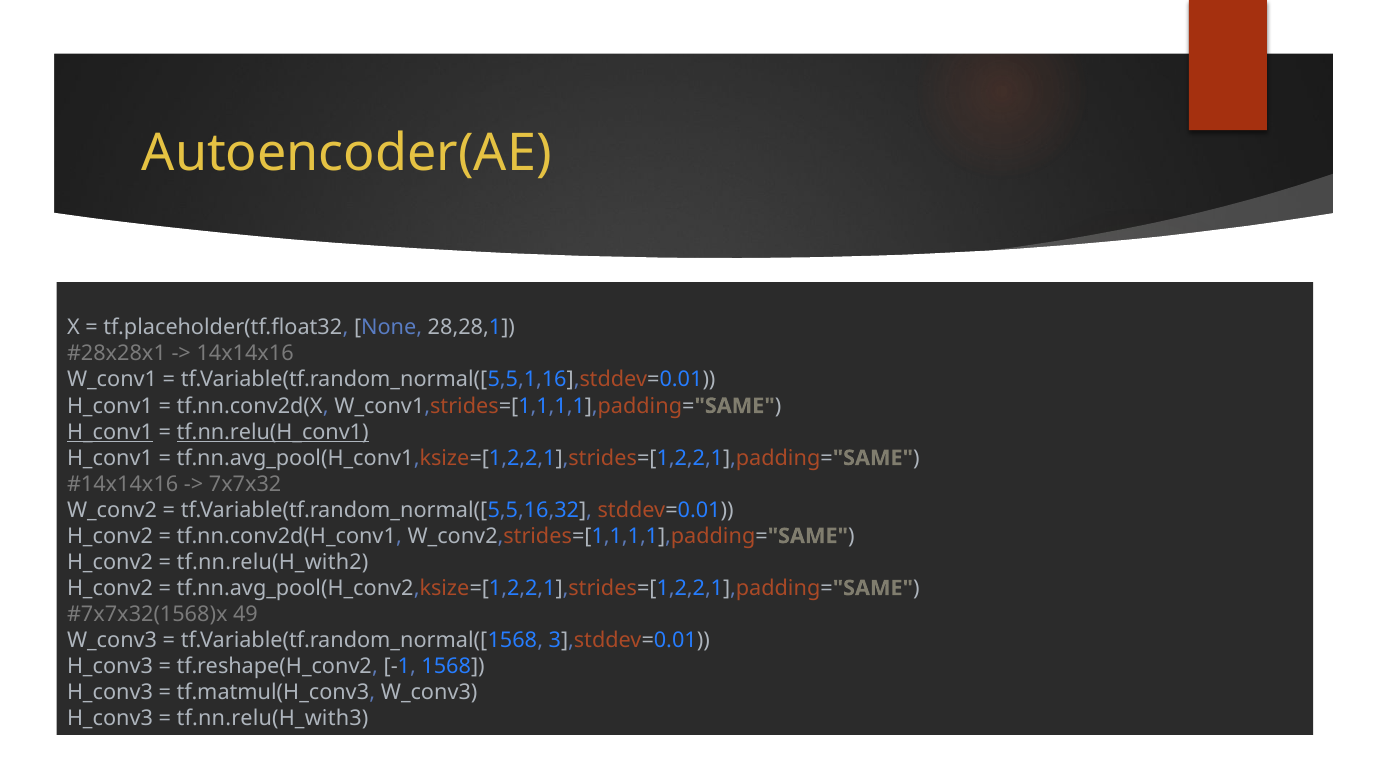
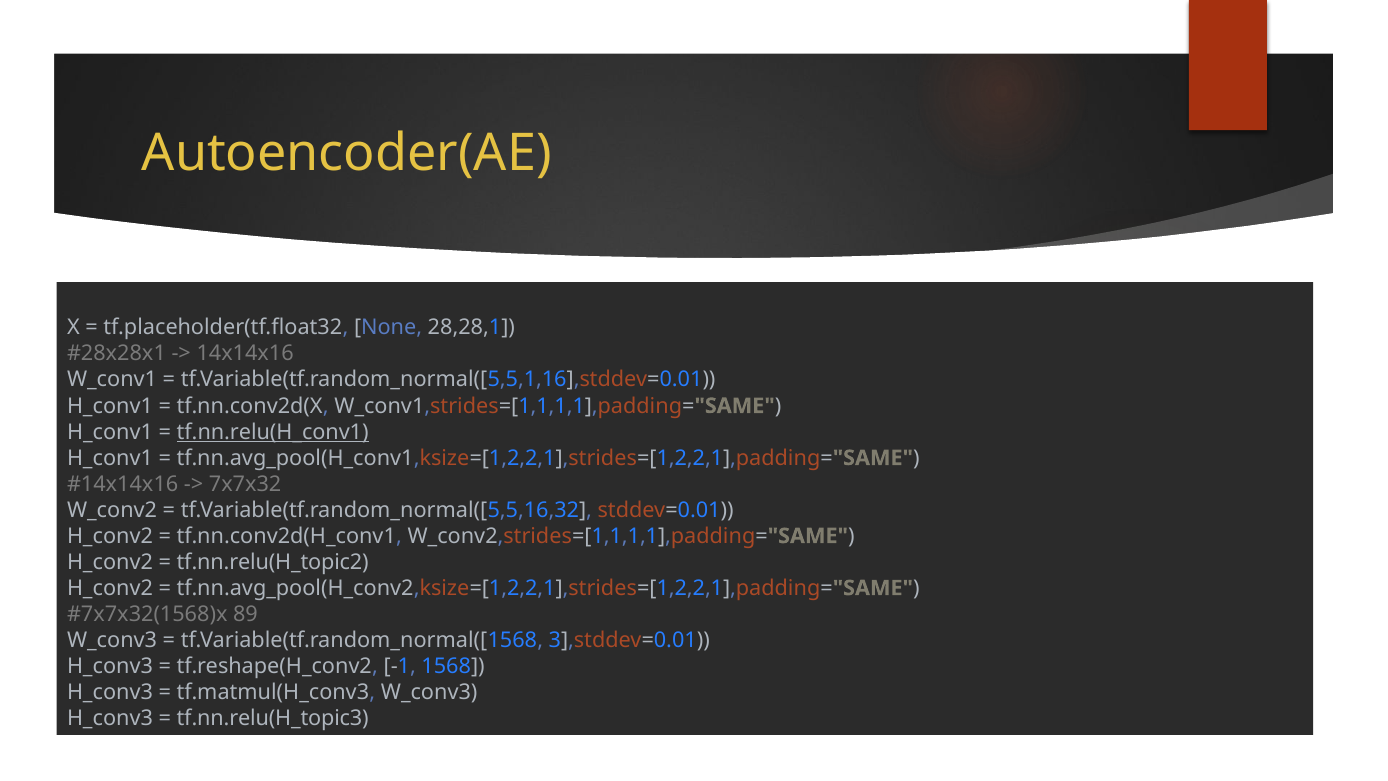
H_conv1 at (110, 432) underline: present -> none
tf.nn.relu(H_with2: tf.nn.relu(H_with2 -> tf.nn.relu(H_topic2
49: 49 -> 89
tf.nn.relu(H_with3: tf.nn.relu(H_with3 -> tf.nn.relu(H_topic3
